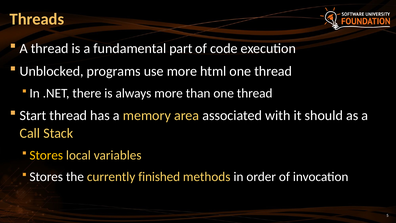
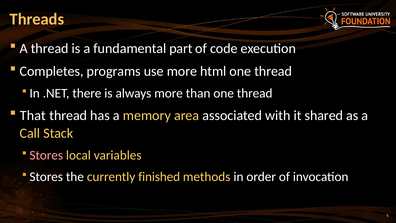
Unblocked: Unblocked -> Completes
Start: Start -> That
should: should -> shared
Stores at (46, 155) colour: yellow -> pink
